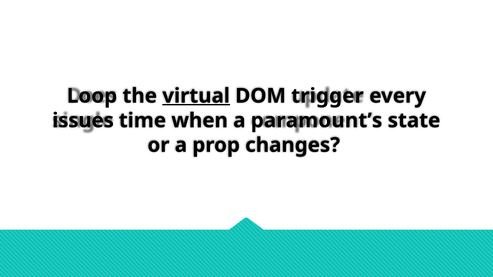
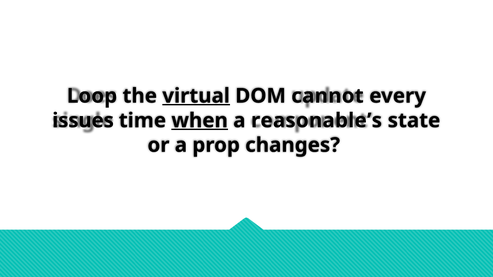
trigger: trigger -> cannot
when underline: none -> present
paramount’s: paramount’s -> reasonable’s
